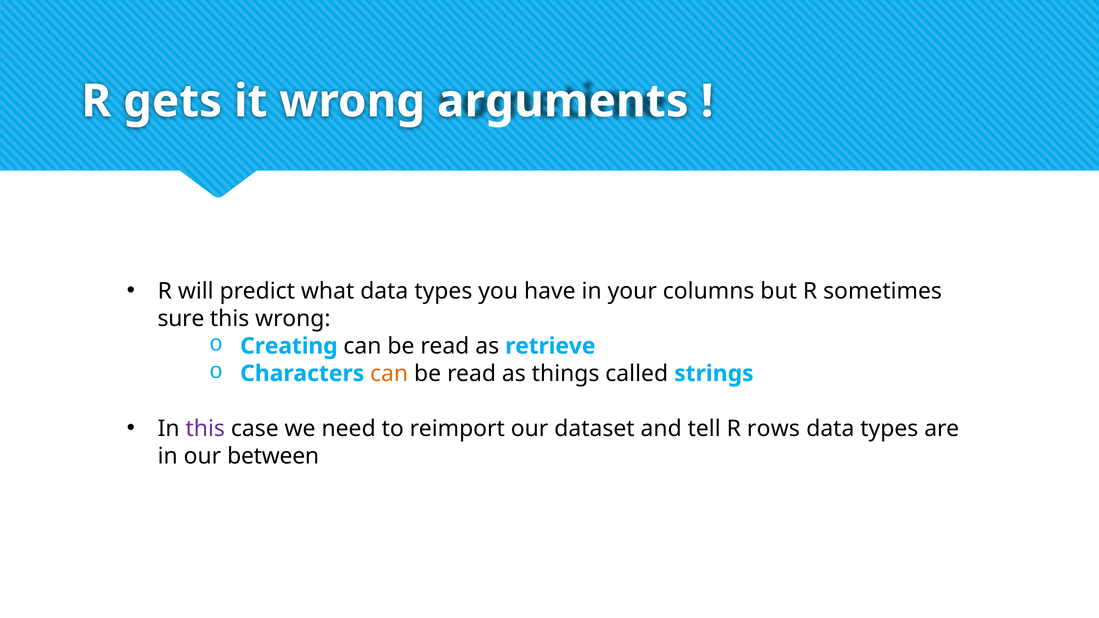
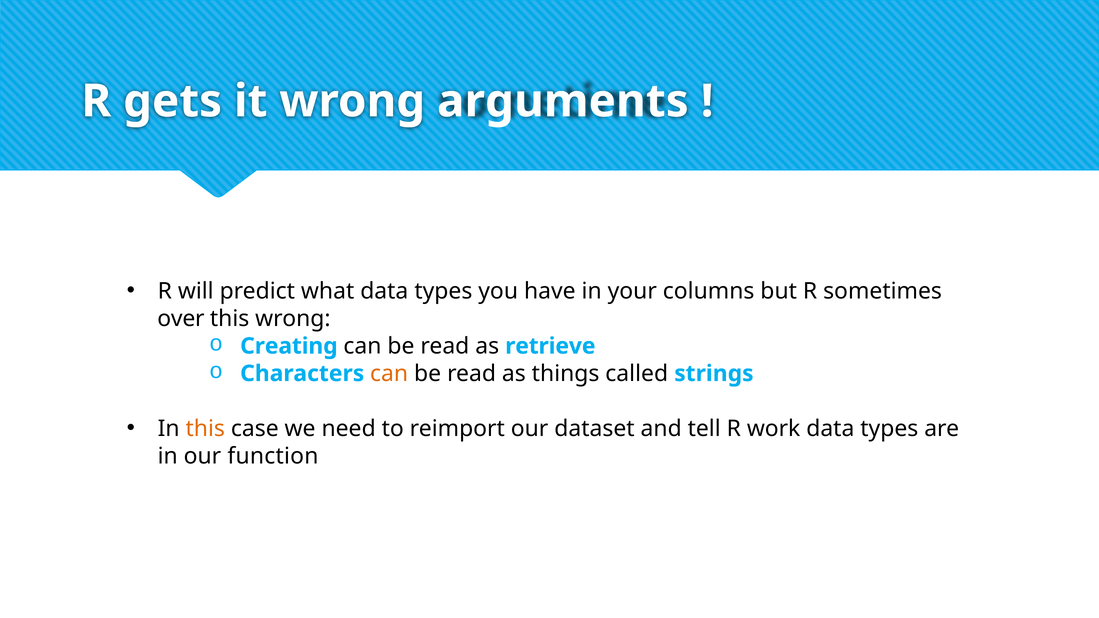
sure: sure -> over
this at (205, 429) colour: purple -> orange
rows: rows -> work
between: between -> function
